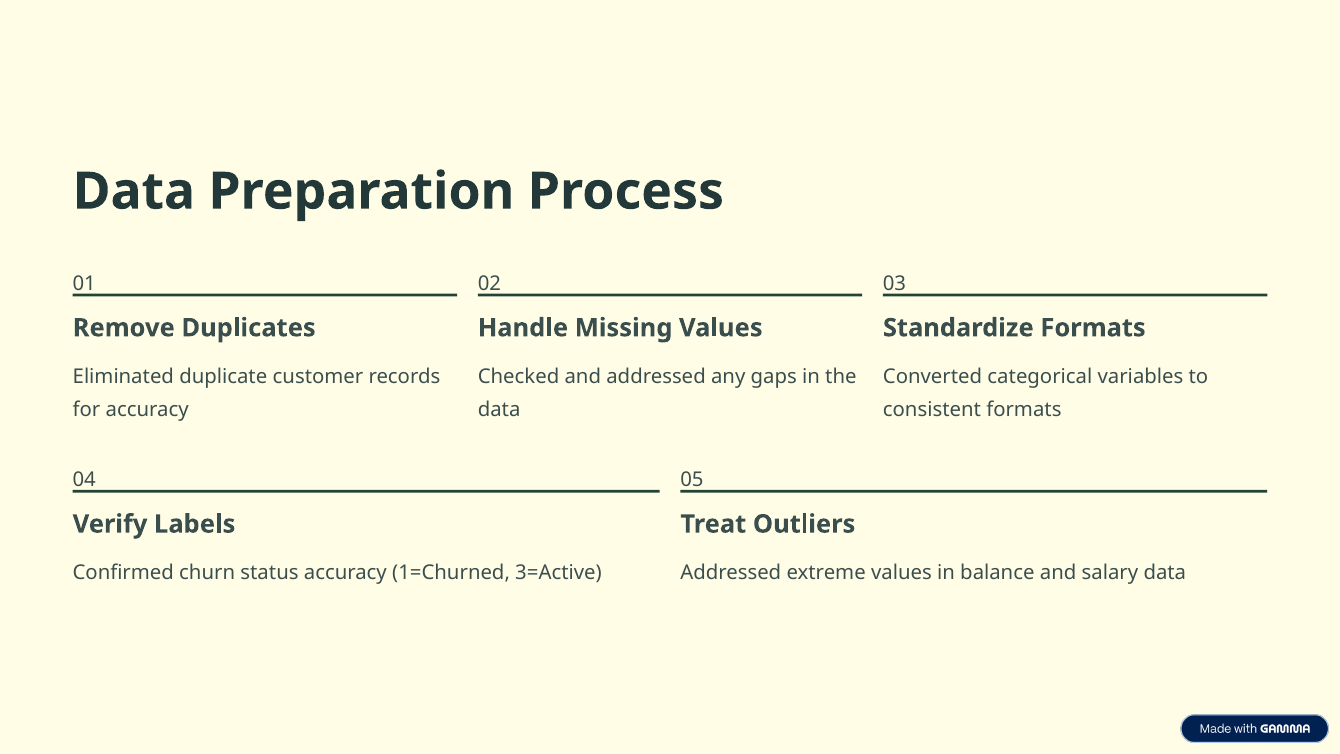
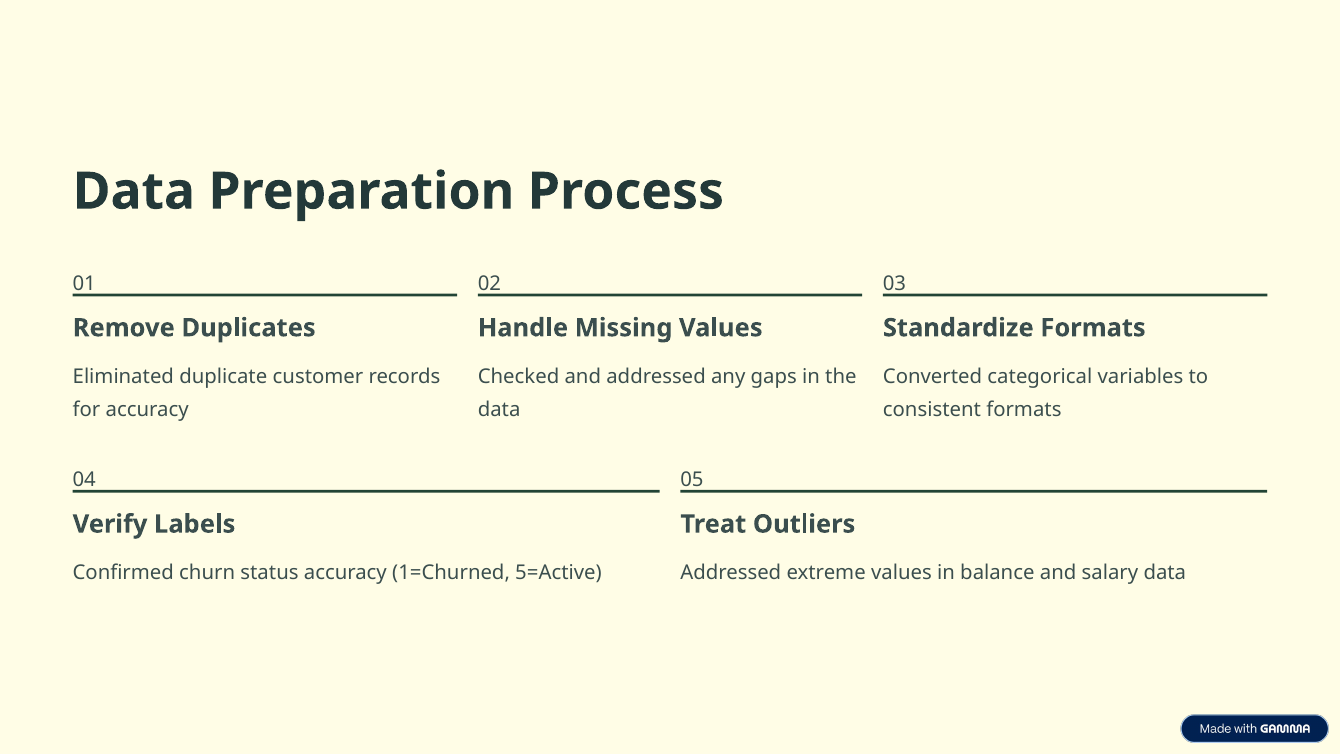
3=Active: 3=Active -> 5=Active
